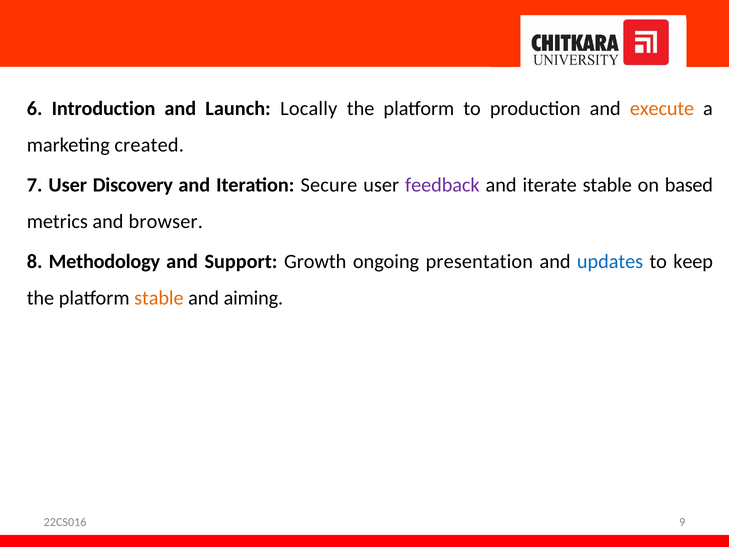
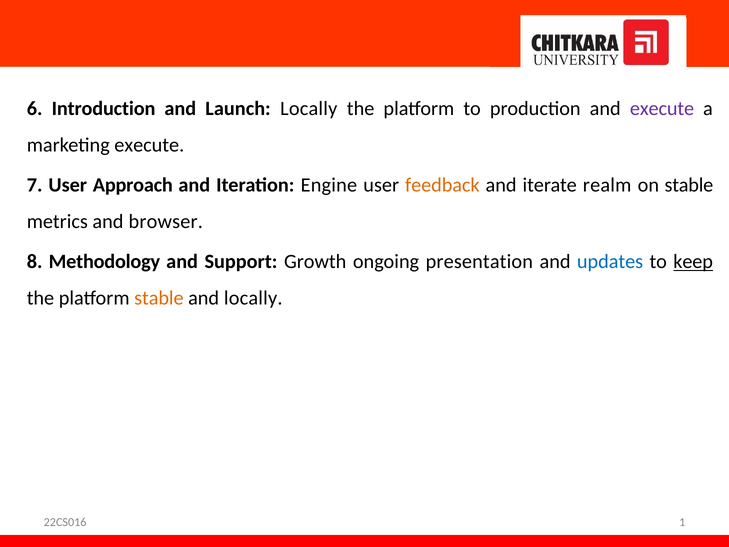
execute at (662, 108) colour: orange -> purple
marketing created: created -> execute
Discovery: Discovery -> Approach
Secure: Secure -> Engine
feedback colour: purple -> orange
iterate stable: stable -> realm
on based: based -> stable
keep underline: none -> present
and aiming: aiming -> locally
9: 9 -> 1
